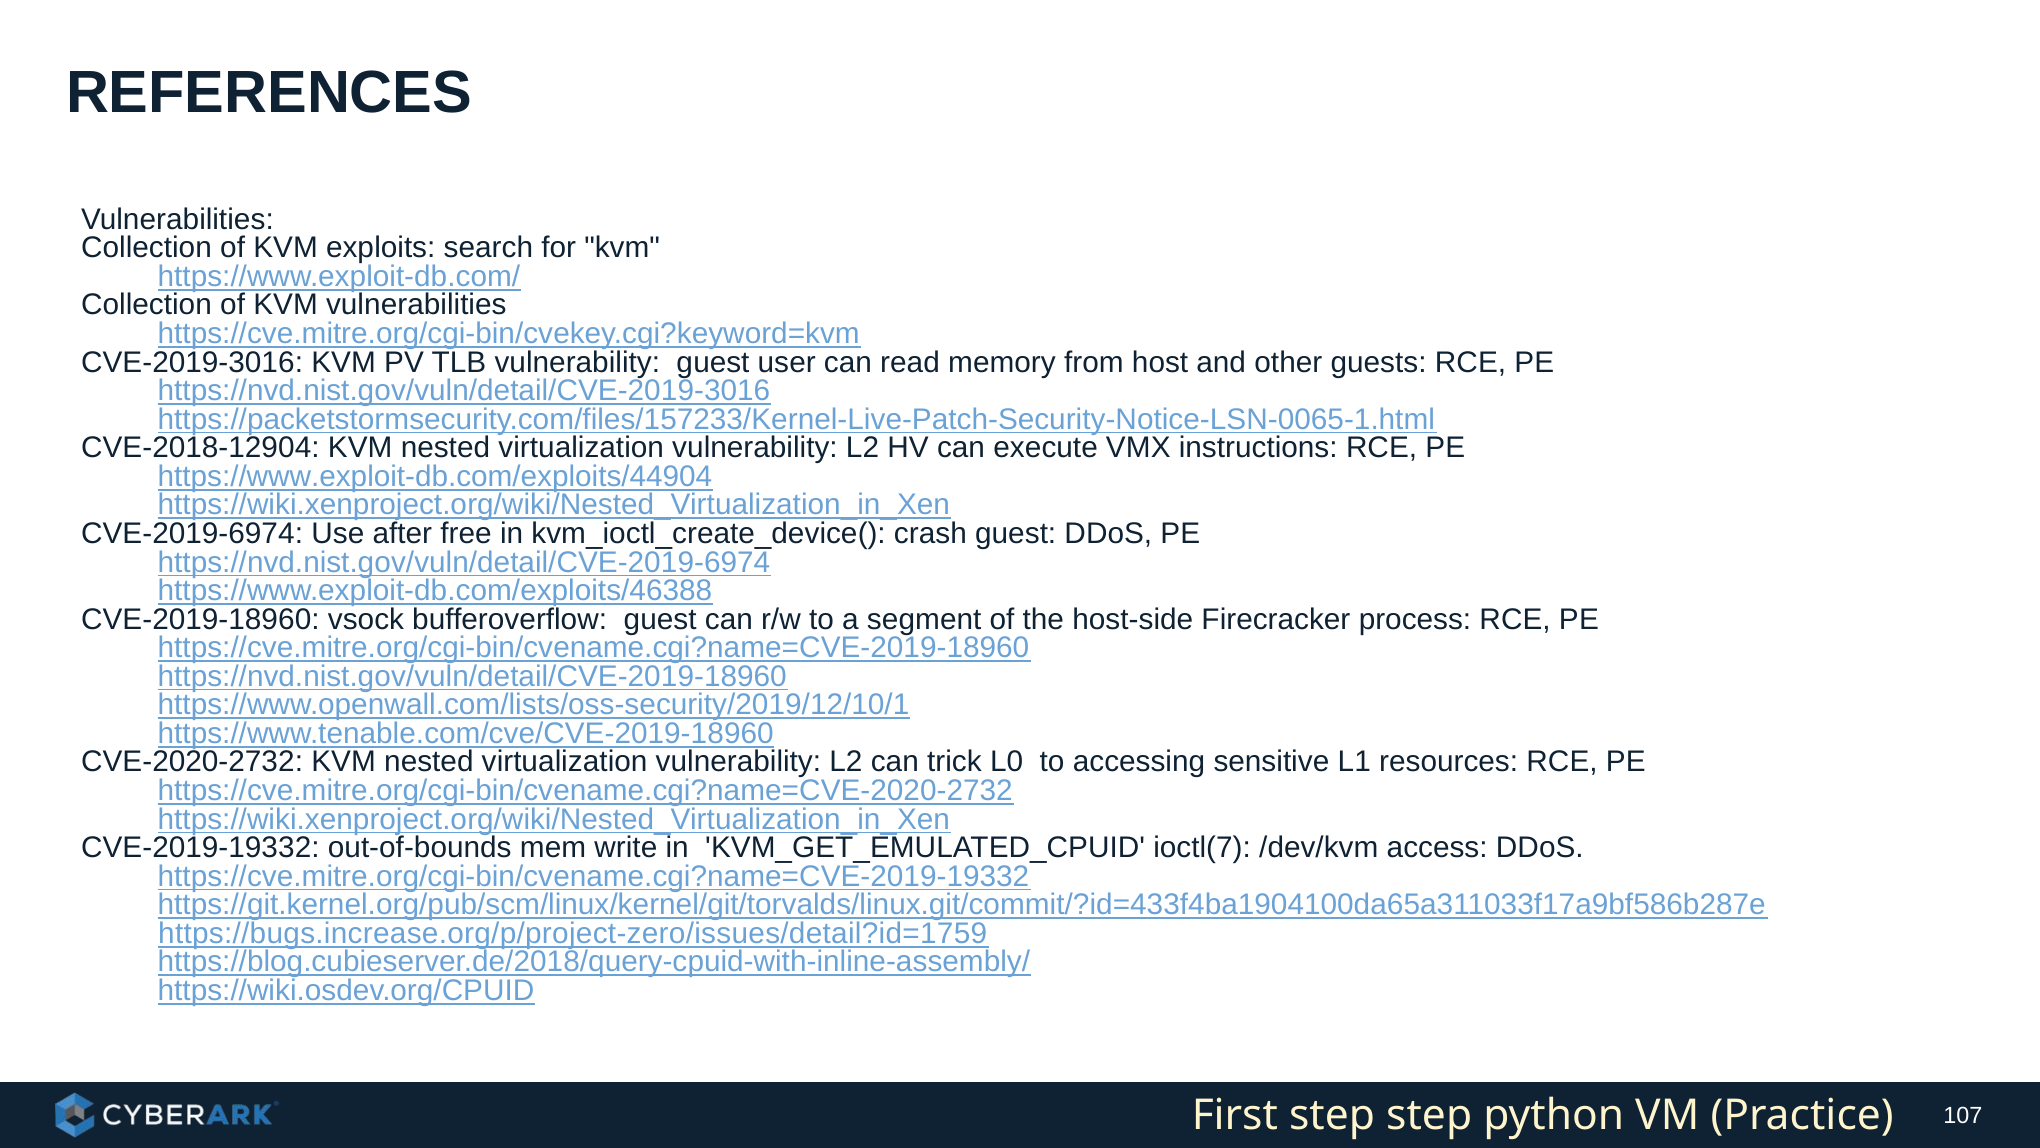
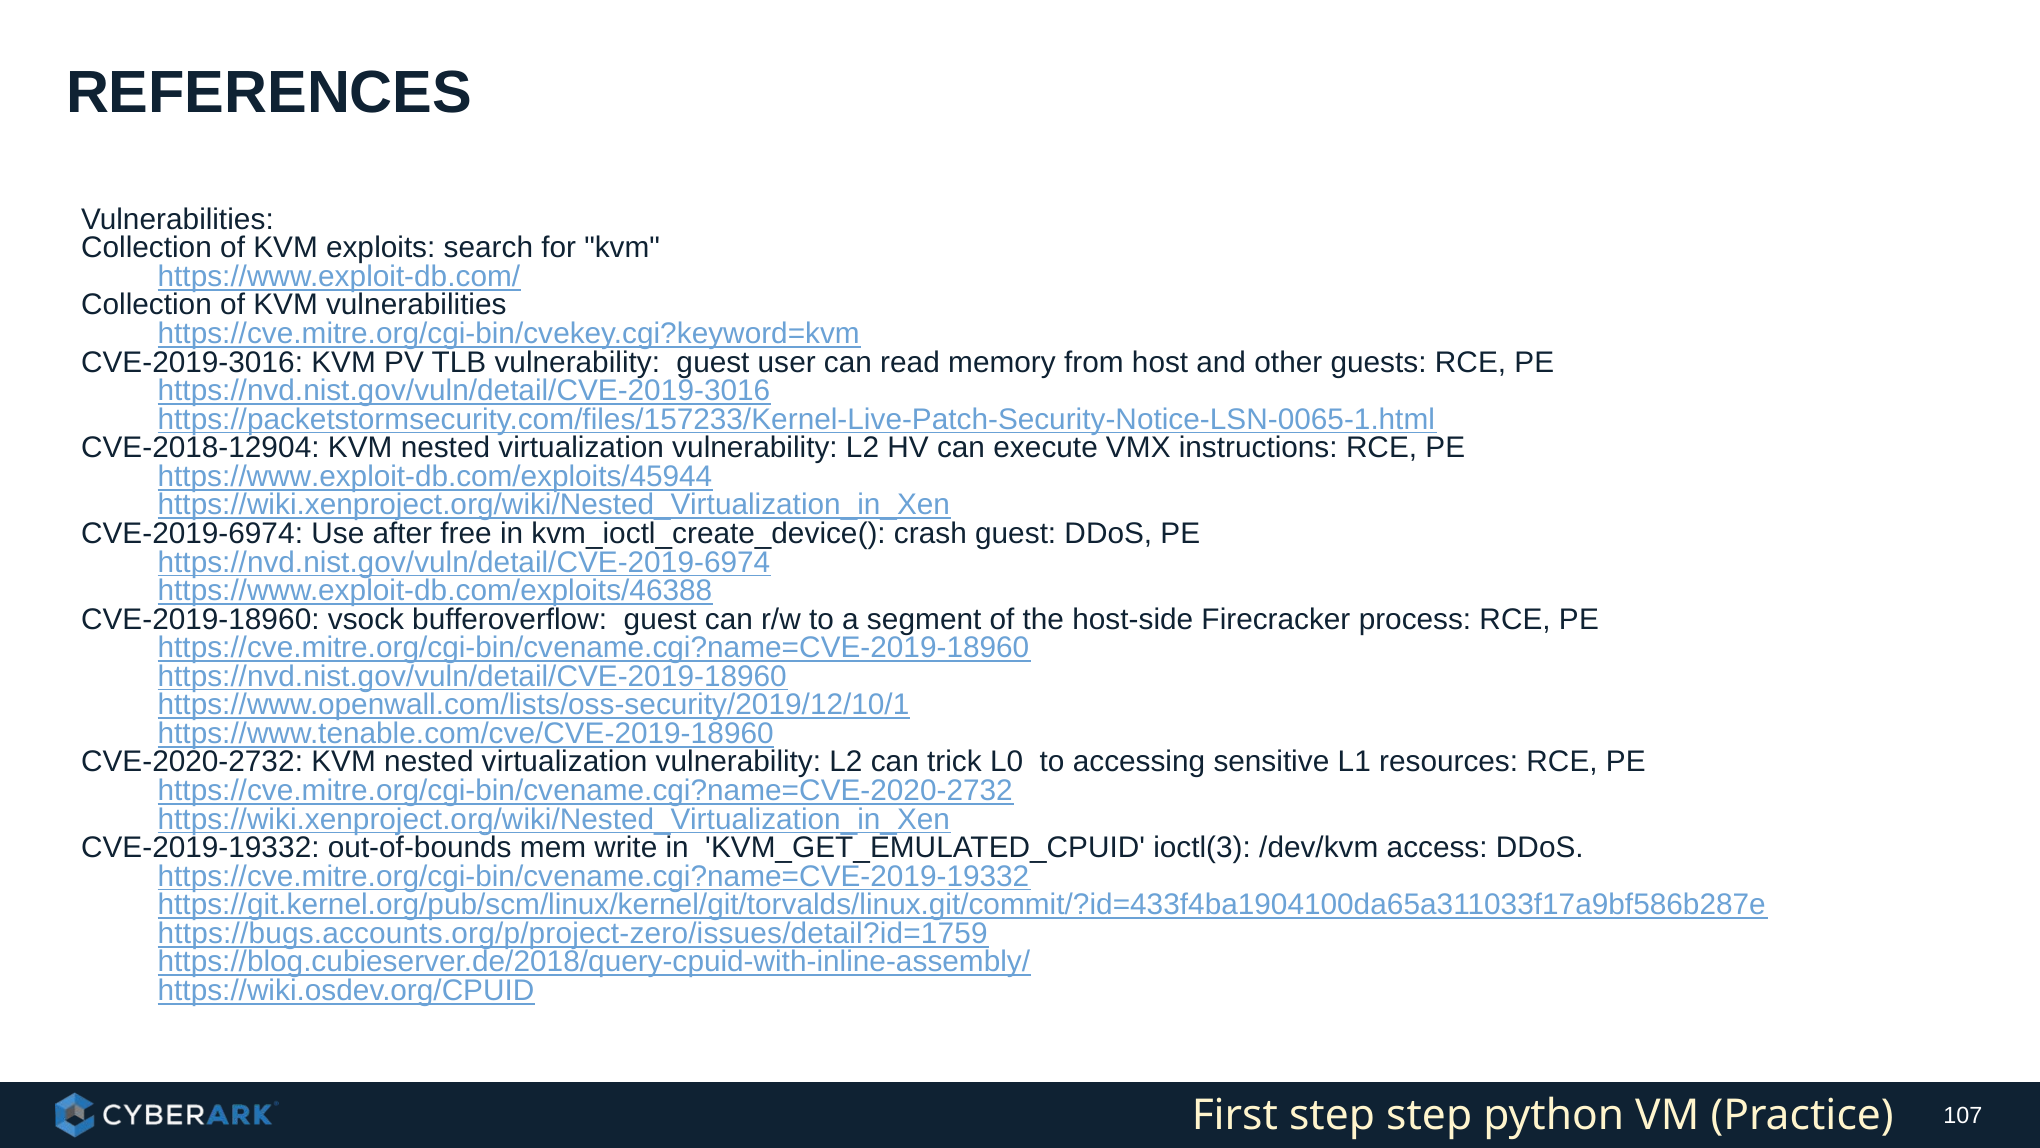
https://www.exploit-db.com/exploits/44904: https://www.exploit-db.com/exploits/44904 -> https://www.exploit-db.com/exploits/45944
ioctl(7: ioctl(7 -> ioctl(3
https://bugs.increase.org/p/project-zero/issues/detail?id=1759: https://bugs.increase.org/p/project-zero/issues/detail?id=1759 -> https://bugs.accounts.org/p/project-zero/issues/detail?id=1759
